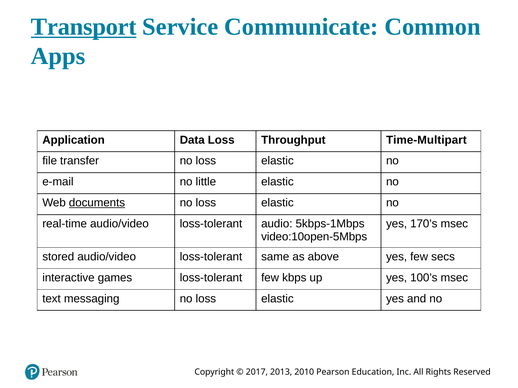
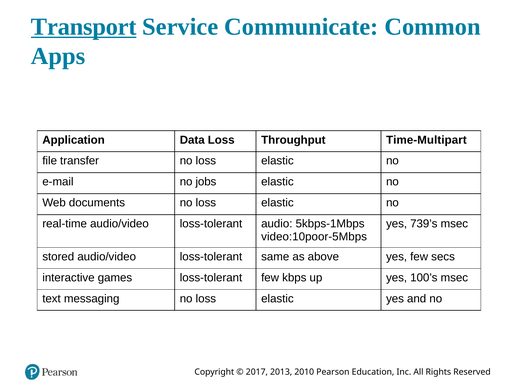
little: little -> jobs
documents underline: present -> none
170’s: 170’s -> 739’s
video:10open-5Mbps: video:10open-5Mbps -> video:10poor-5Mbps
